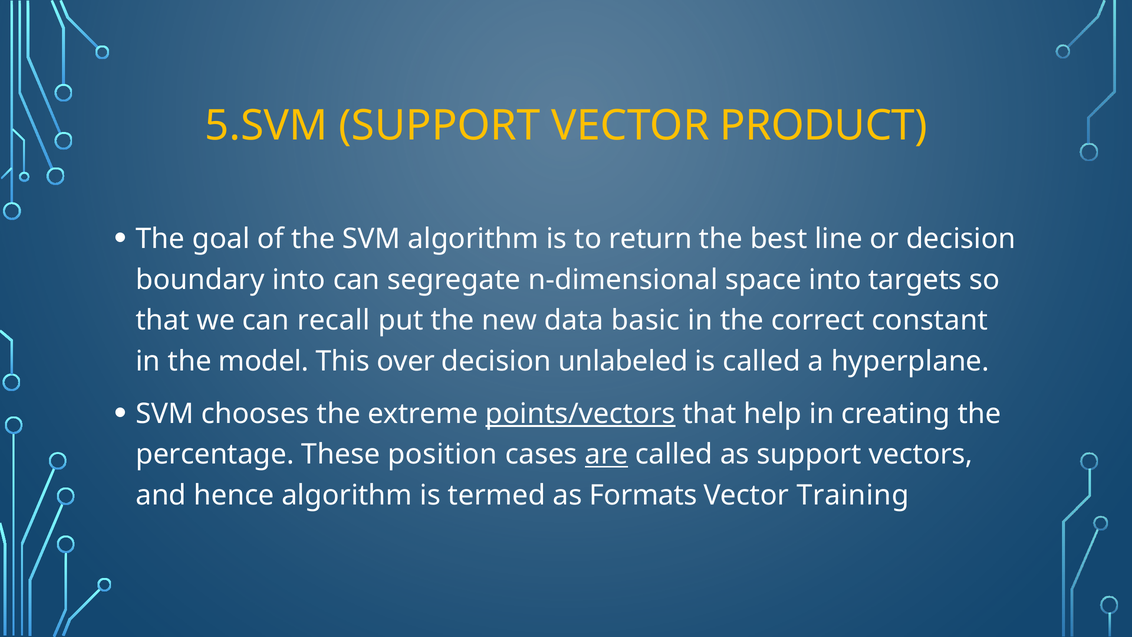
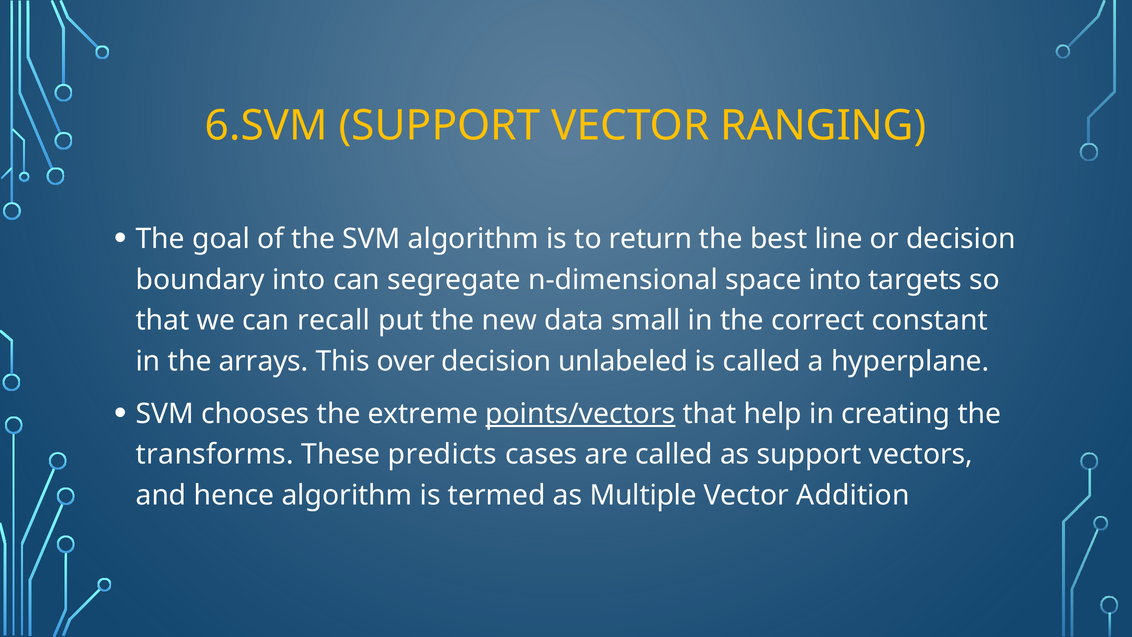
5.SVM: 5.SVM -> 6.SVM
PRODUCT: PRODUCT -> RANGING
basic: basic -> small
model: model -> arrays
percentage: percentage -> transforms
position: position -> predicts
are underline: present -> none
Formats: Formats -> Multiple
Training: Training -> Addition
